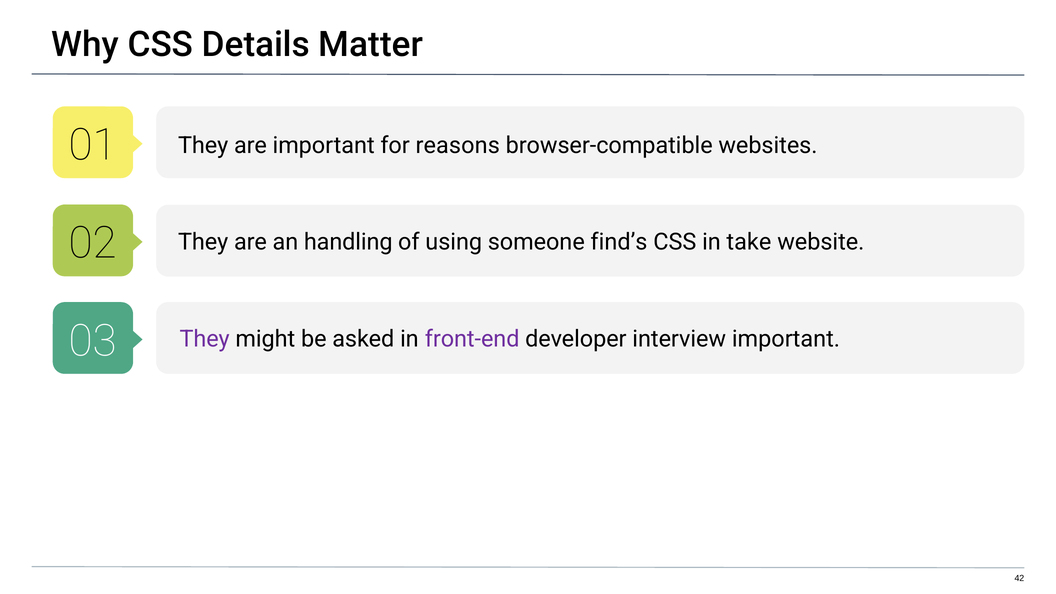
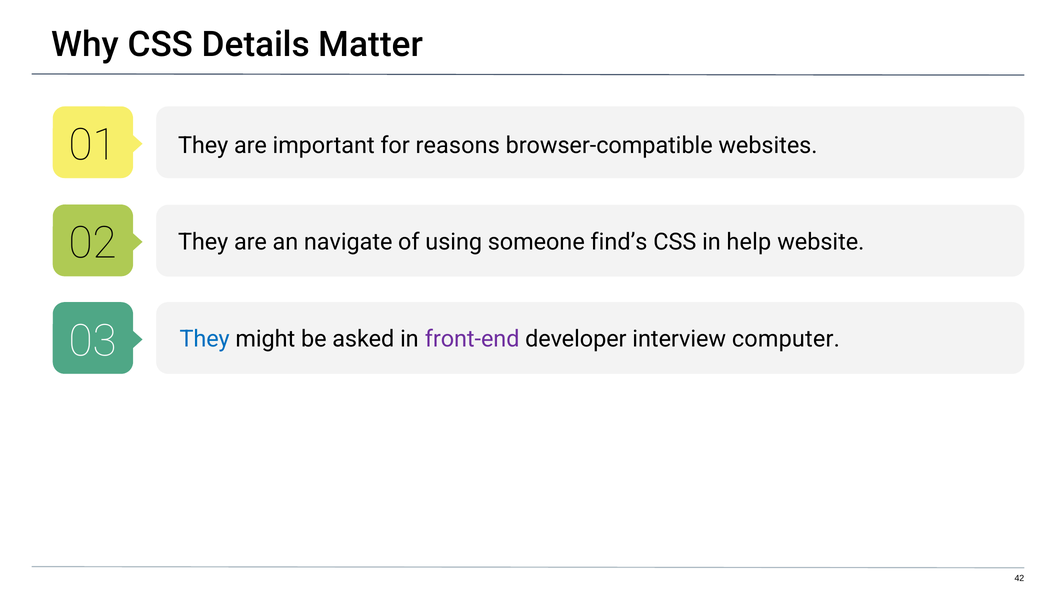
handling: handling -> navigate
take: take -> help
They at (205, 339) colour: purple -> blue
interview important: important -> computer
